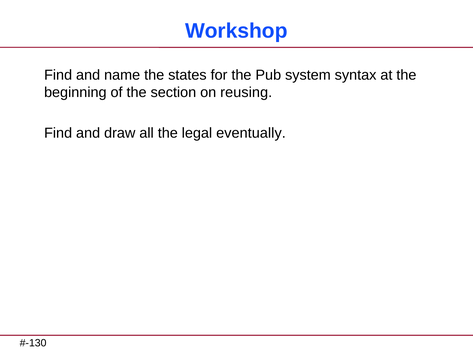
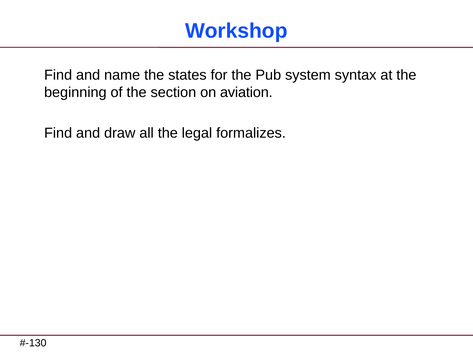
reusing: reusing -> aviation
eventually: eventually -> formalizes
